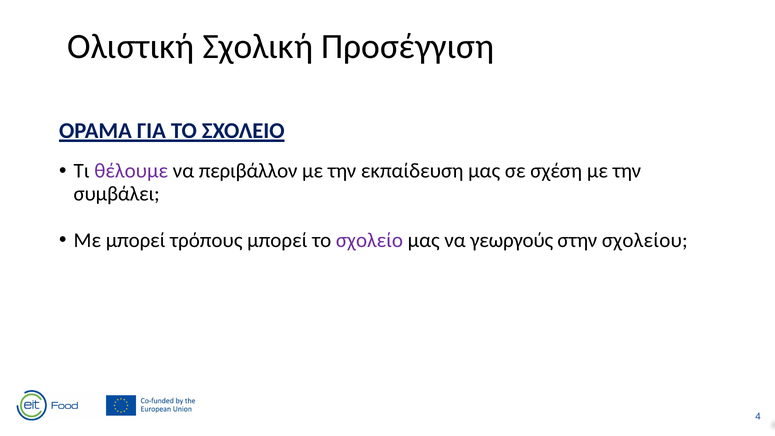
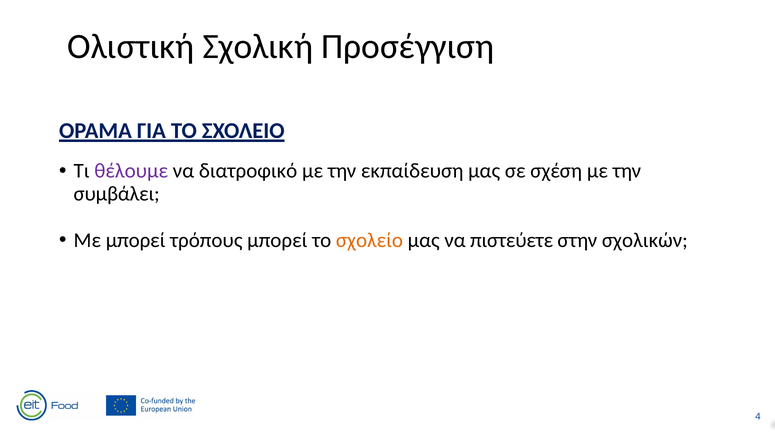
περιβάλλον: περιβάλλον -> διατροφικό
σχολείο colour: purple -> orange
γεωργούς: γεωργούς -> πιστεύετε
σχολείου: σχολείου -> σχολικών
